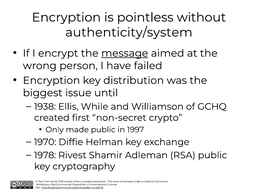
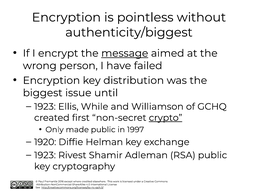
authenticity/system: authenticity/system -> authenticity/biggest
1938 at (45, 107): 1938 -> 1923
crypto underline: none -> present
1970: 1970 -> 1920
1978 at (45, 156): 1978 -> 1923
